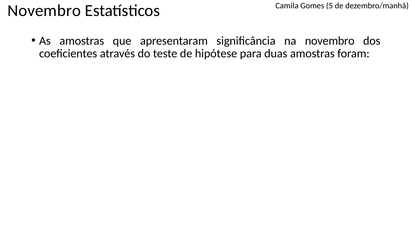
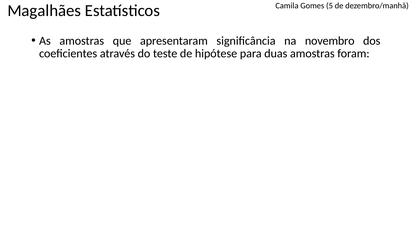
Novembro at (44, 10): Novembro -> Magalhães
